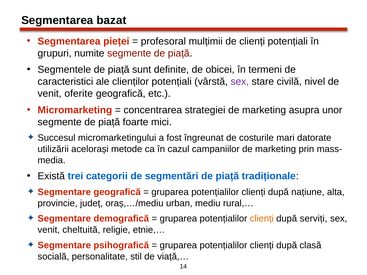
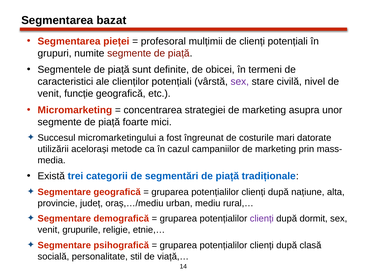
oferite: oferite -> funcție
clienți at (262, 219) colour: orange -> purple
serviți: serviți -> dormit
cheltuită: cheltuită -> grupurile
